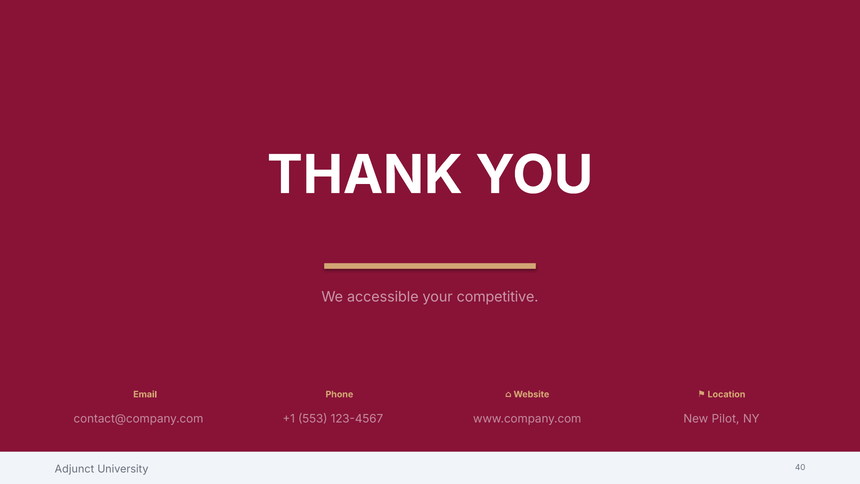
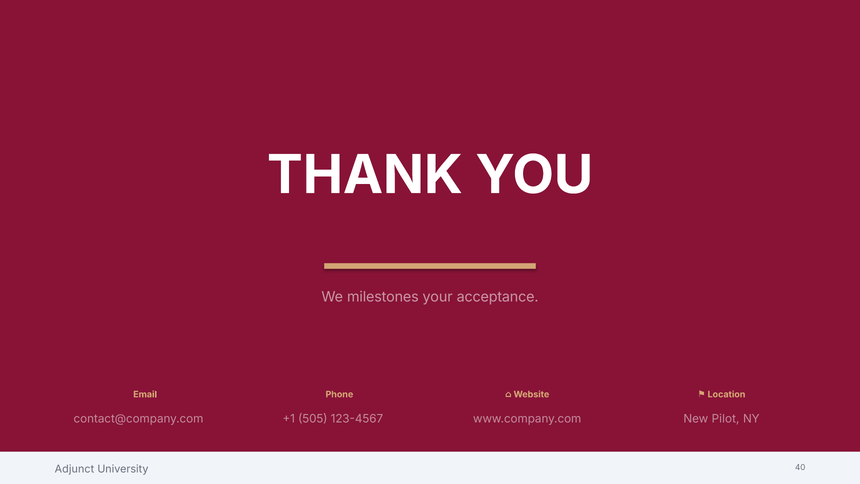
accessible: accessible -> milestones
competitive: competitive -> acceptance
553: 553 -> 505
